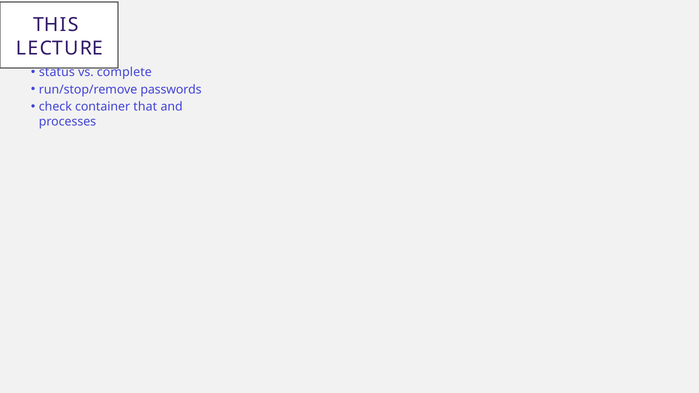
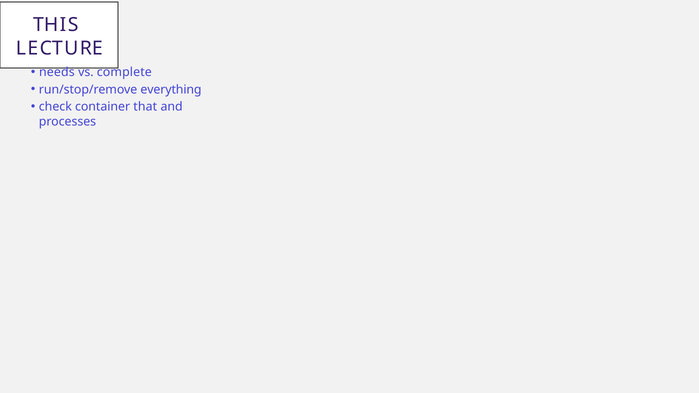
status: status -> needs
passwords: passwords -> everything
